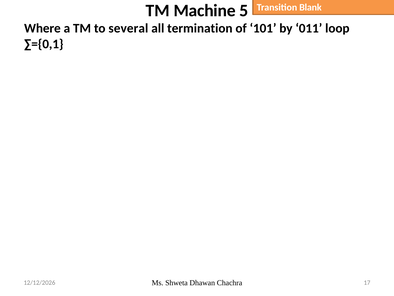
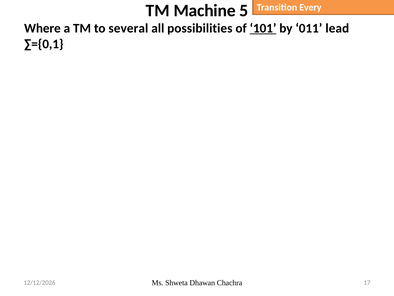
Blank: Blank -> Every
termination: termination -> possibilities
101 underline: none -> present
loop: loop -> lead
